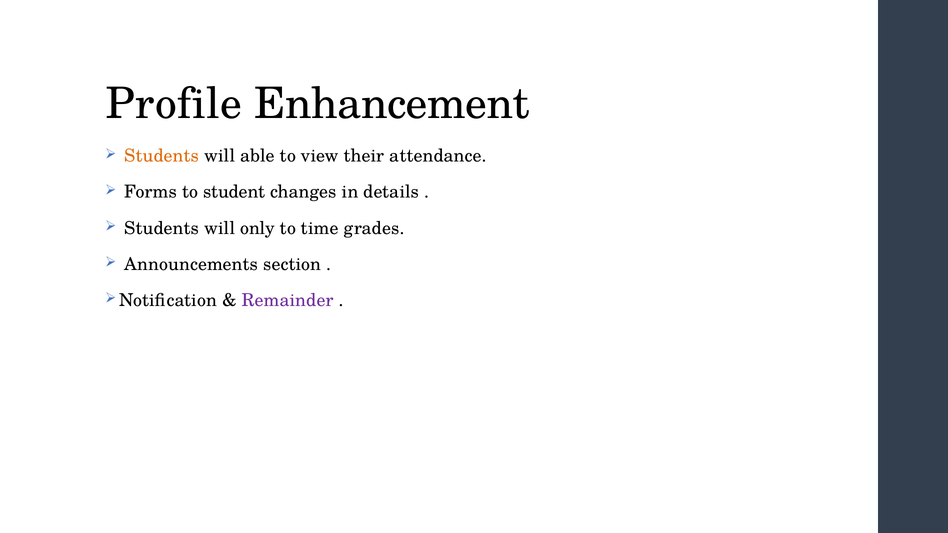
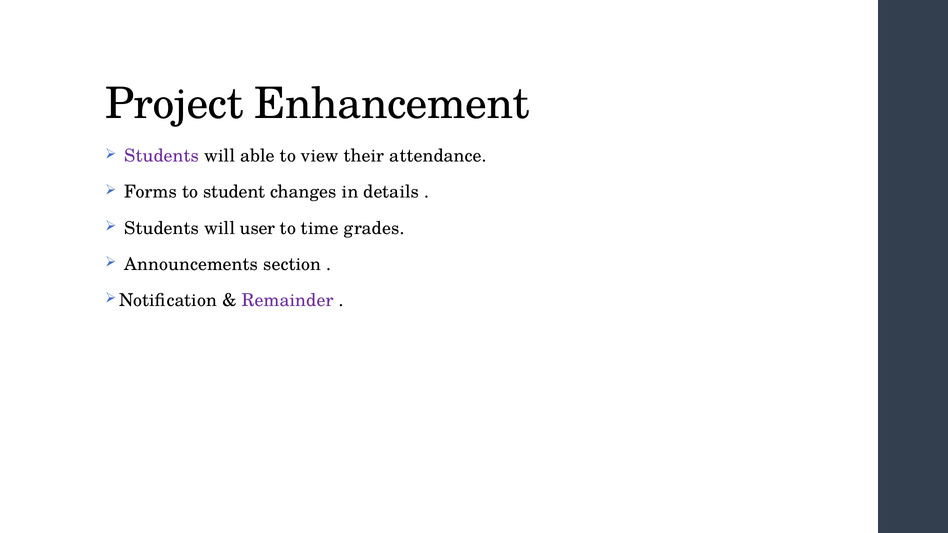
Profile: Profile -> Project
Students at (162, 156) colour: orange -> purple
only: only -> user
